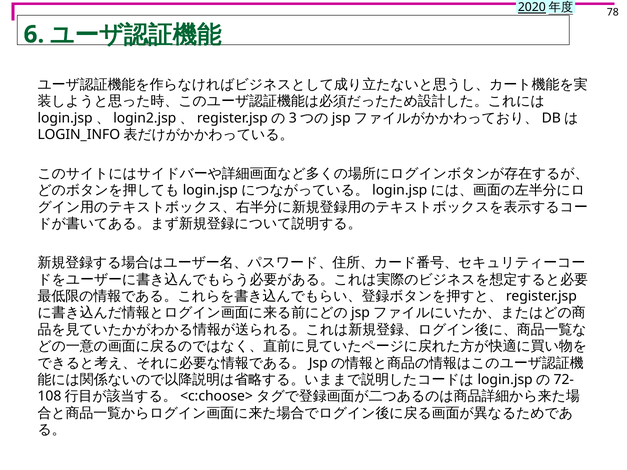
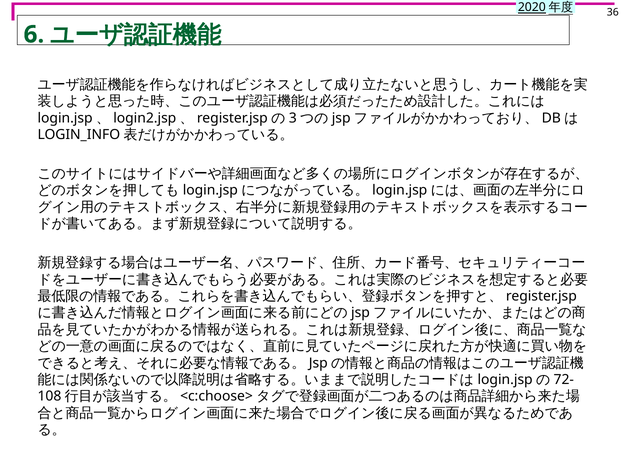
78: 78 -> 36
